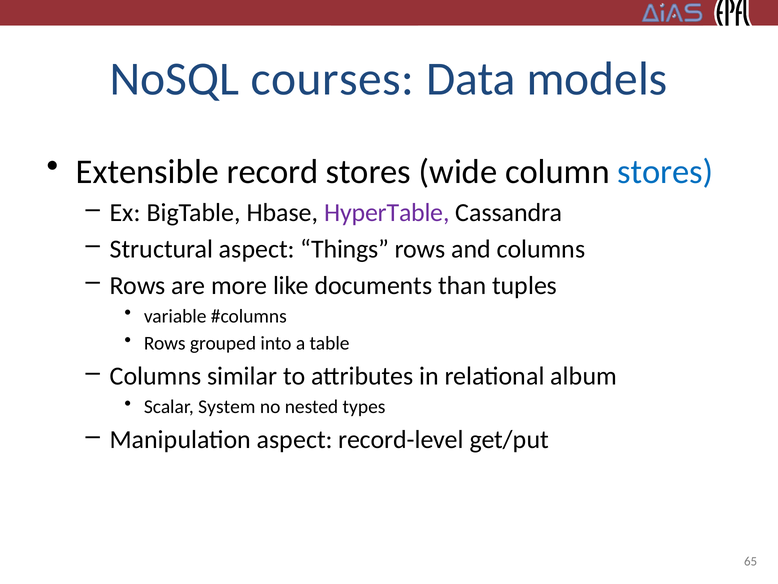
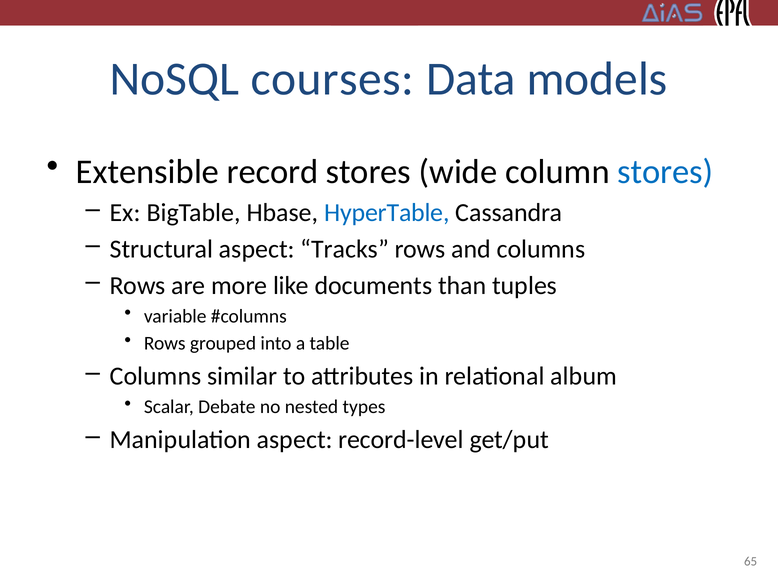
HyperTable colour: purple -> blue
Things: Things -> Tracks
System: System -> Debate
